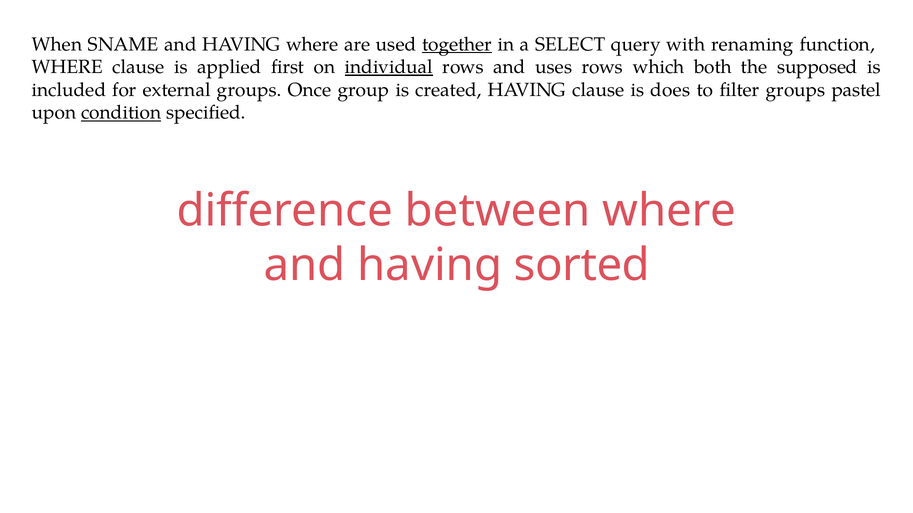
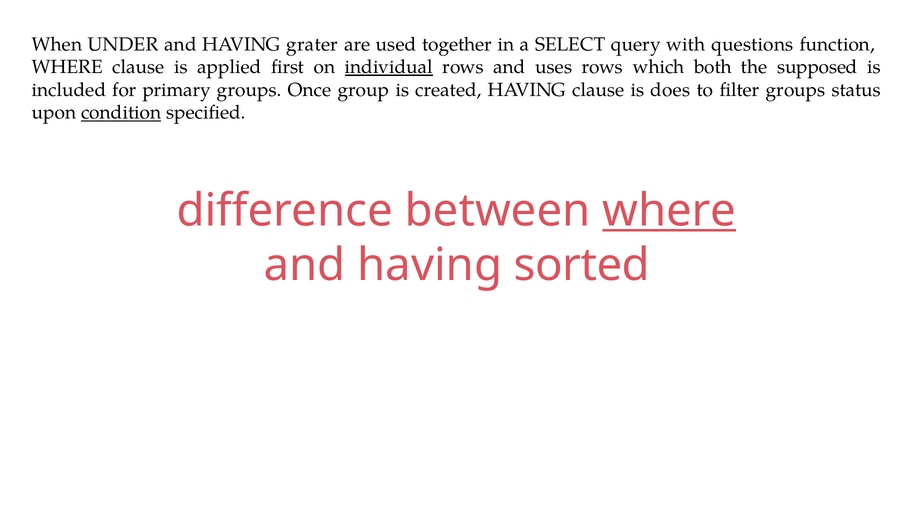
SNAME: SNAME -> UNDER
HAVING where: where -> grater
together underline: present -> none
renaming: renaming -> questions
external: external -> primary
pastel: pastel -> status
where at (669, 211) underline: none -> present
